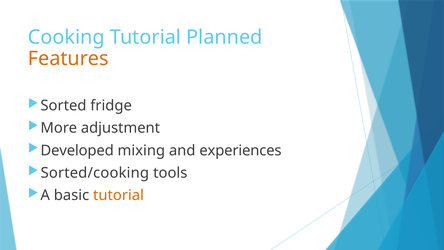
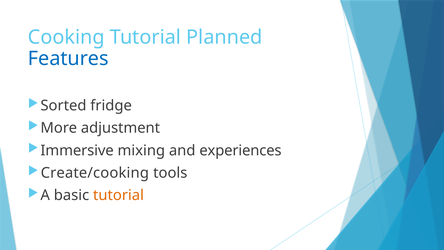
Features colour: orange -> blue
Developed: Developed -> Immersive
Sorted/cooking: Sorted/cooking -> Create/cooking
